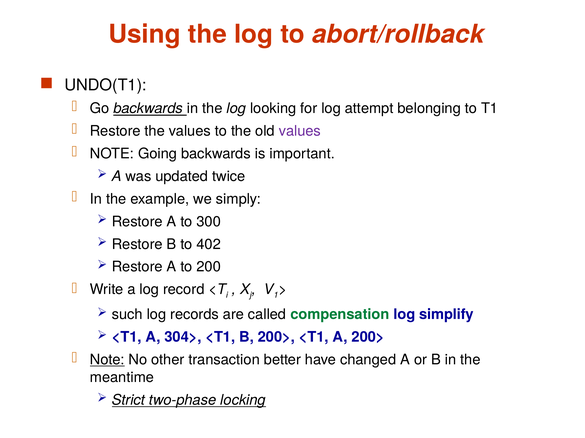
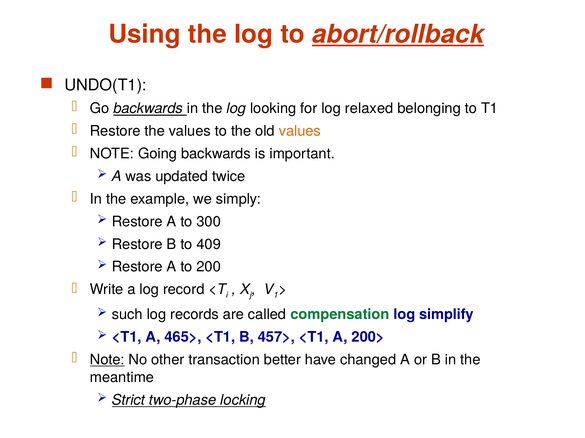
abort/rollback underline: none -> present
attempt: attempt -> relaxed
values at (300, 131) colour: purple -> orange
402: 402 -> 409
304>: 304> -> 465>
B 200>: 200> -> 457>
